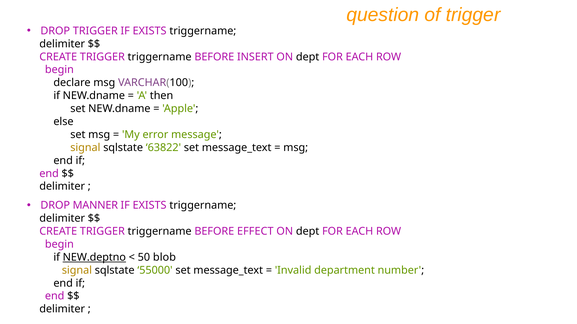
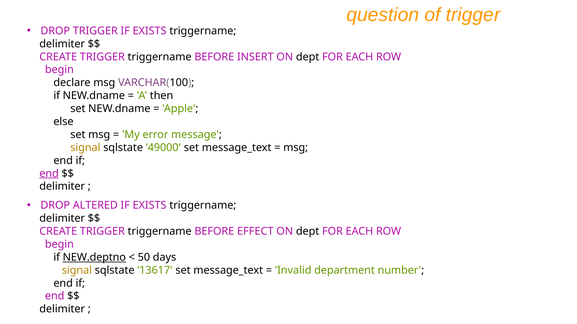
63822: 63822 -> 49000
end at (49, 174) underline: none -> present
MANNER: MANNER -> ALTERED
blob: blob -> days
55000: 55000 -> 13617
